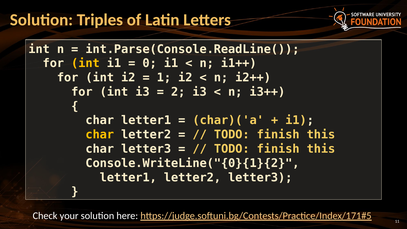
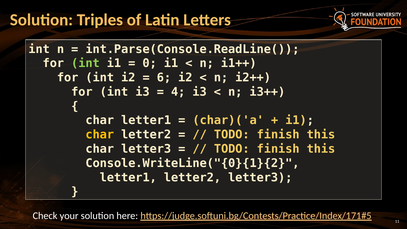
int at (85, 63) colour: yellow -> light green
1: 1 -> 6
2: 2 -> 4
